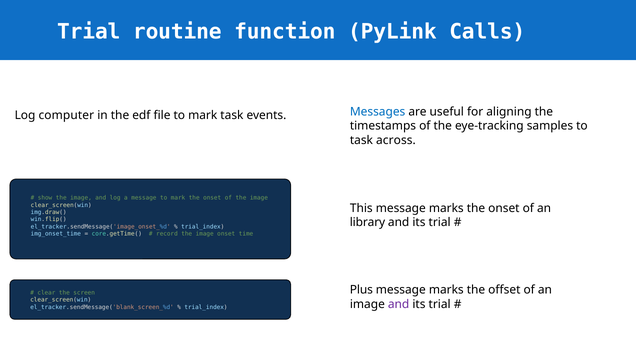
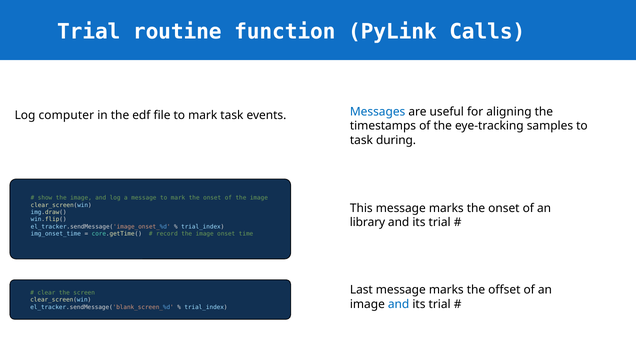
across: across -> during
Plus: Plus -> Last
and at (399, 304) colour: purple -> blue
